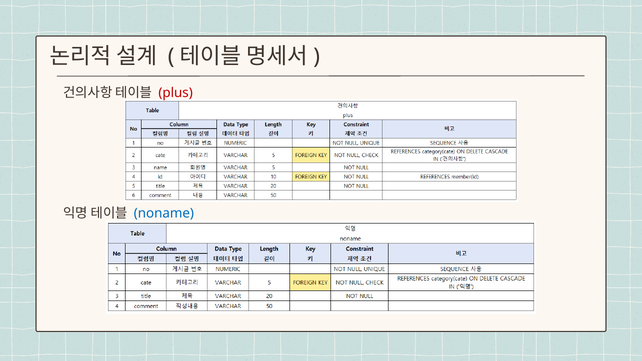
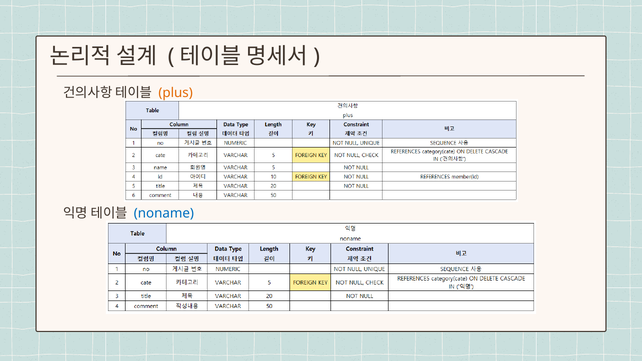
plus colour: red -> orange
